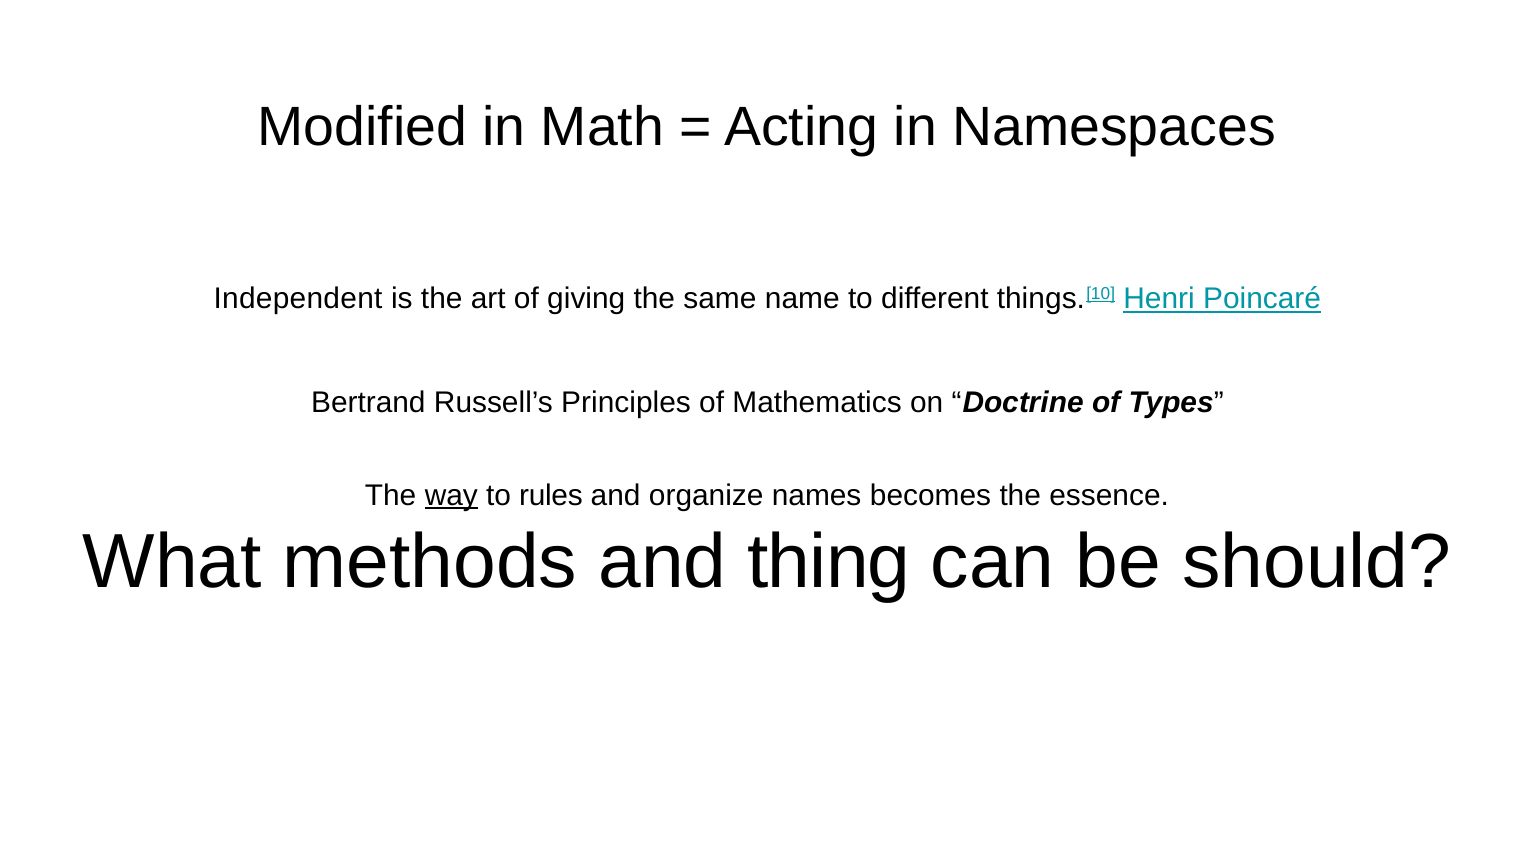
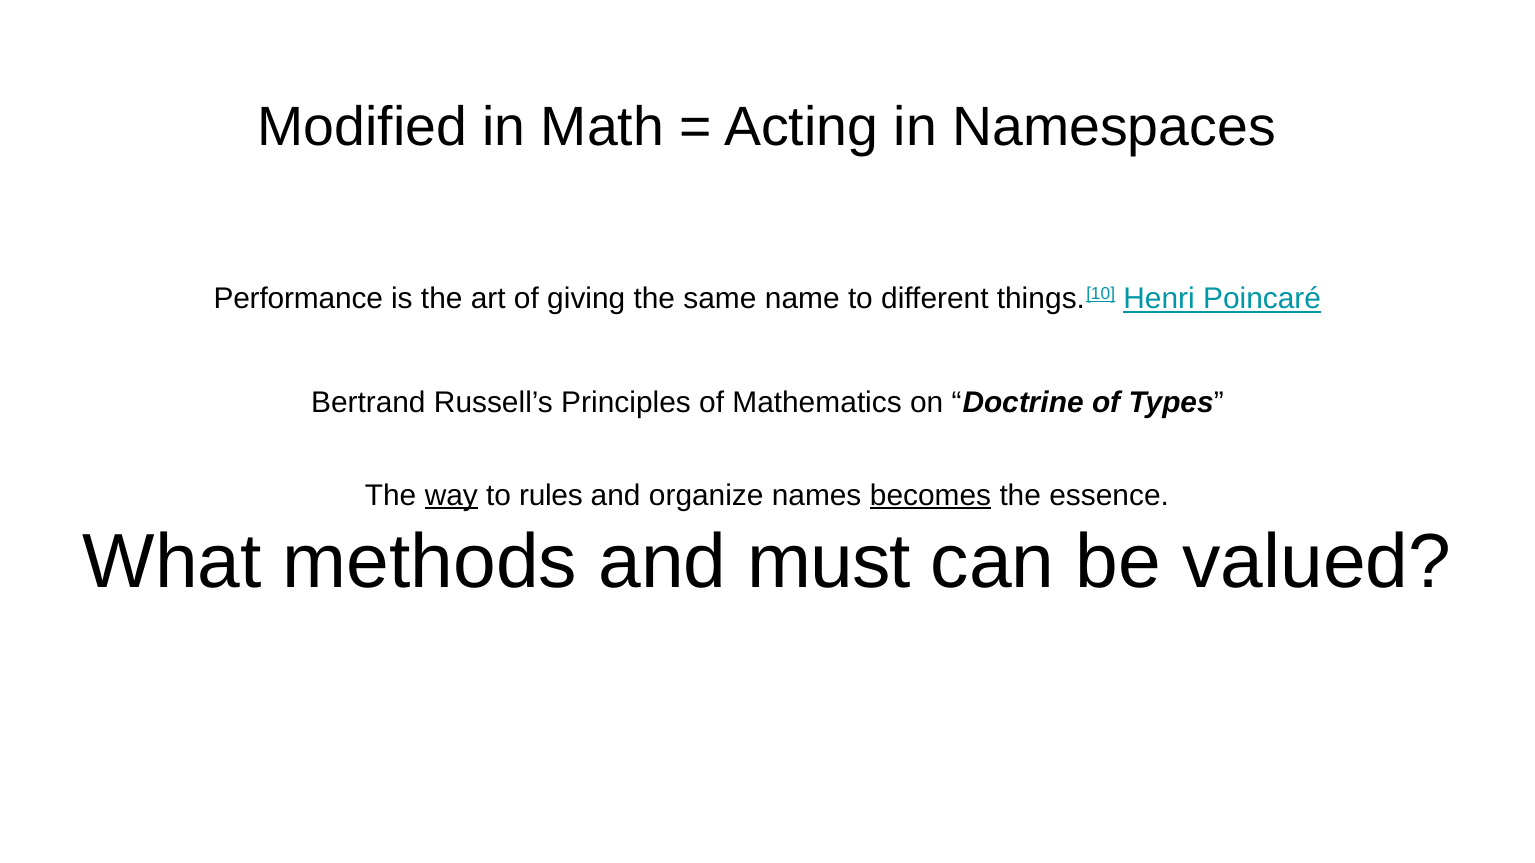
Independent: Independent -> Performance
becomes underline: none -> present
thing: thing -> must
should: should -> valued
